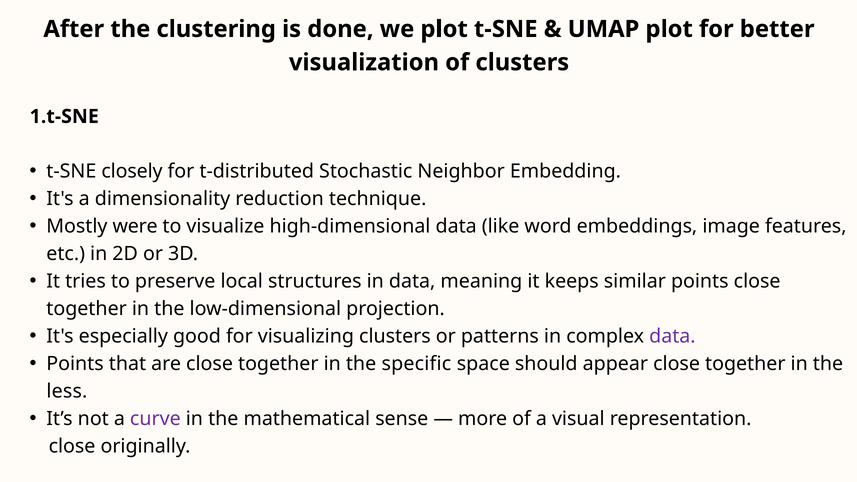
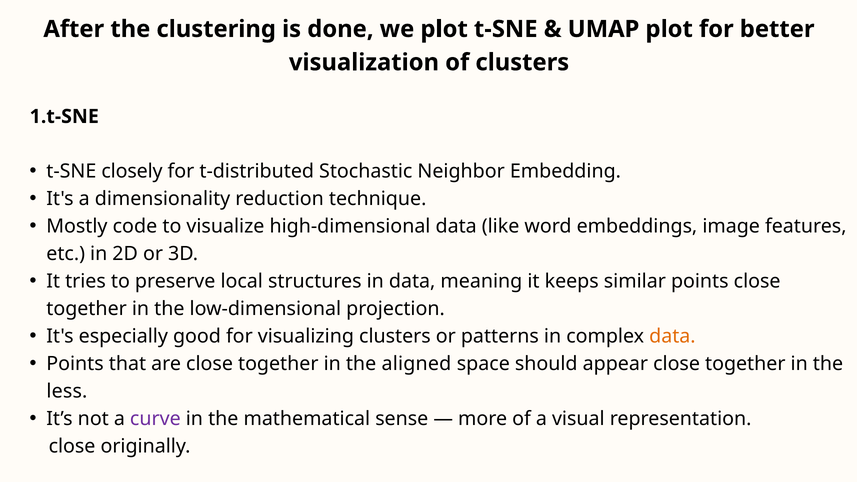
were: were -> code
data at (672, 336) colour: purple -> orange
specific: specific -> aligned
